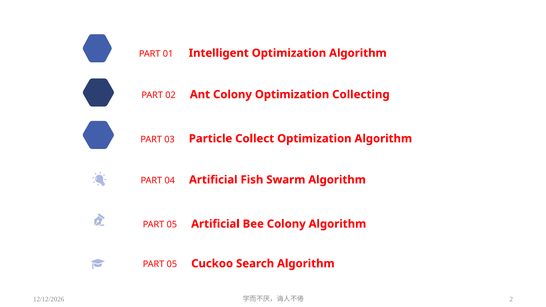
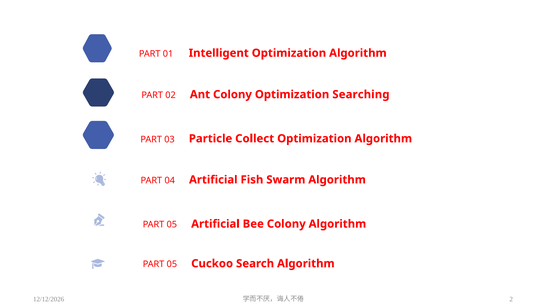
Collecting: Collecting -> Searching
